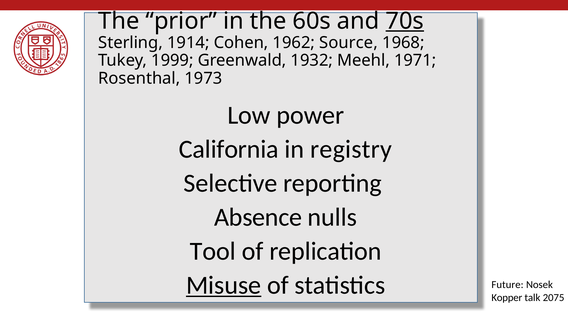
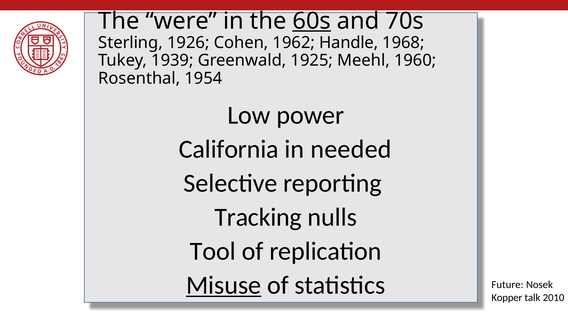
prior: prior -> were
60s underline: none -> present
70s underline: present -> none
1914: 1914 -> 1926
Source: Source -> Handle
1999: 1999 -> 1939
1932: 1932 -> 1925
1971: 1971 -> 1960
1973: 1973 -> 1954
registry: registry -> needed
Absence: Absence -> Tracking
2075: 2075 -> 2010
